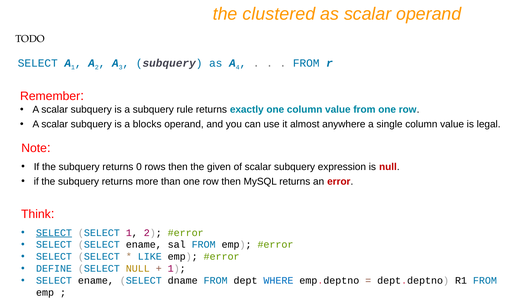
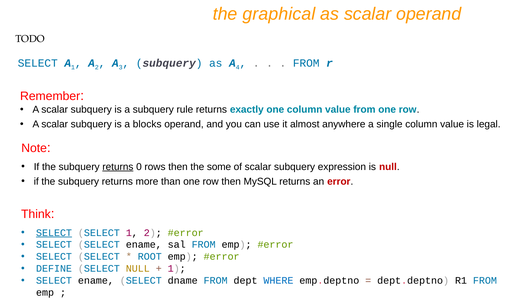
clustered: clustered -> graphical
returns at (118, 167) underline: none -> present
given: given -> some
LIKE: LIKE -> ROOT
